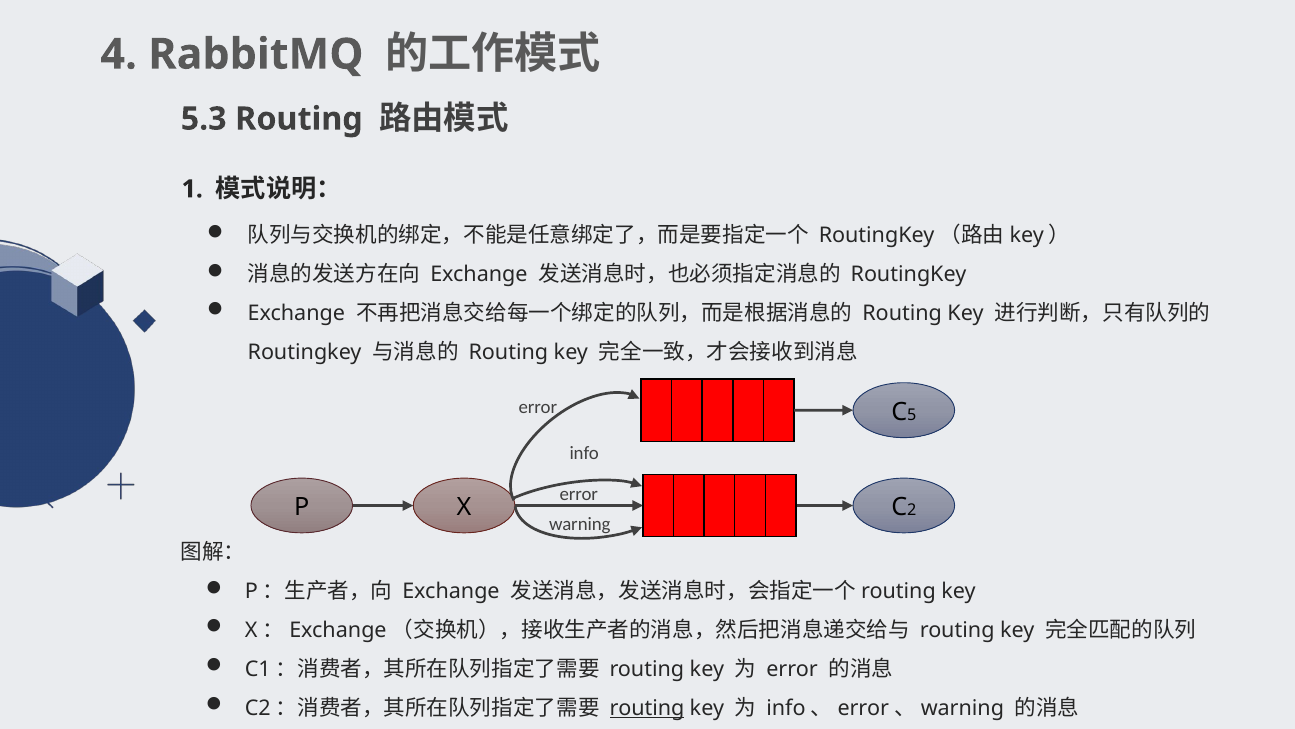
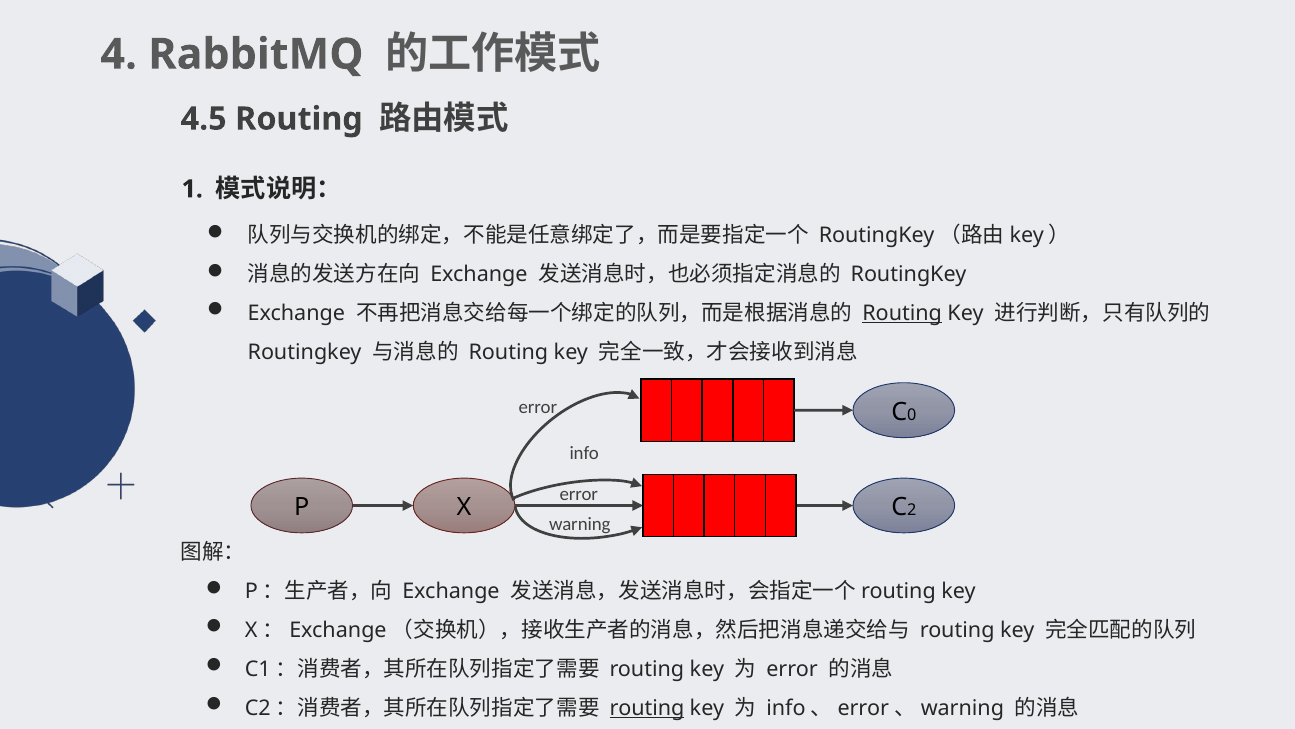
5.3: 5.3 -> 4.5
Routing at (902, 313) underline: none -> present
5: 5 -> 0
